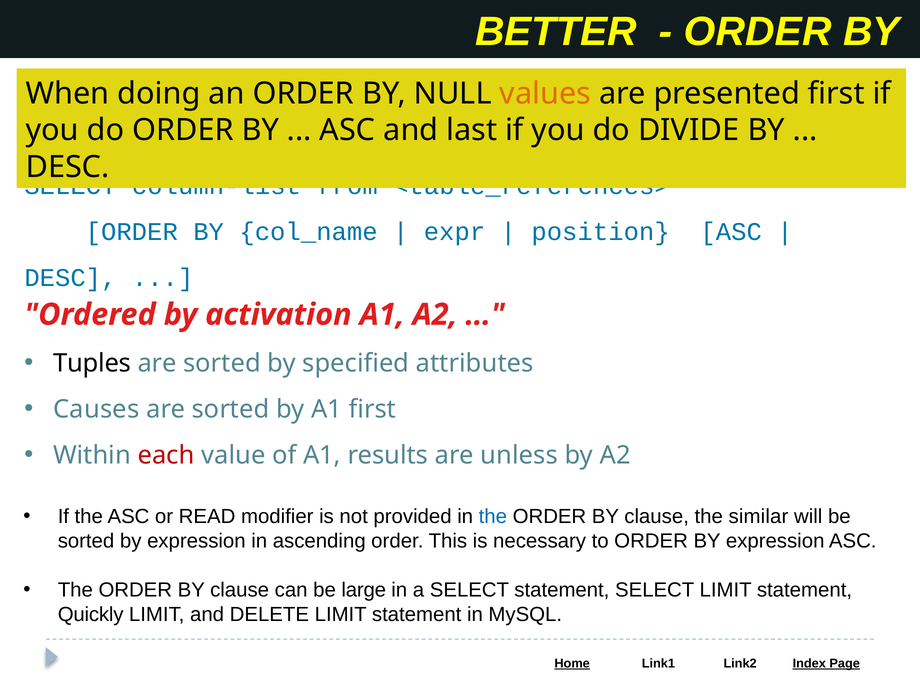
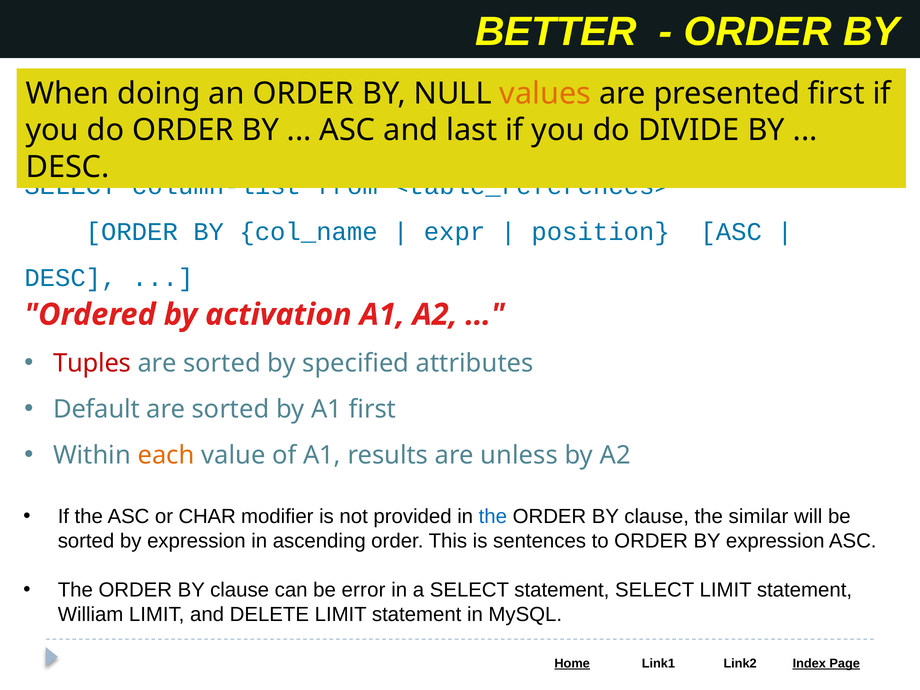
Tuples colour: black -> red
Causes: Causes -> Default
each colour: red -> orange
READ: READ -> CHAR
necessary: necessary -> sentences
large: large -> error
Quickly: Quickly -> William
